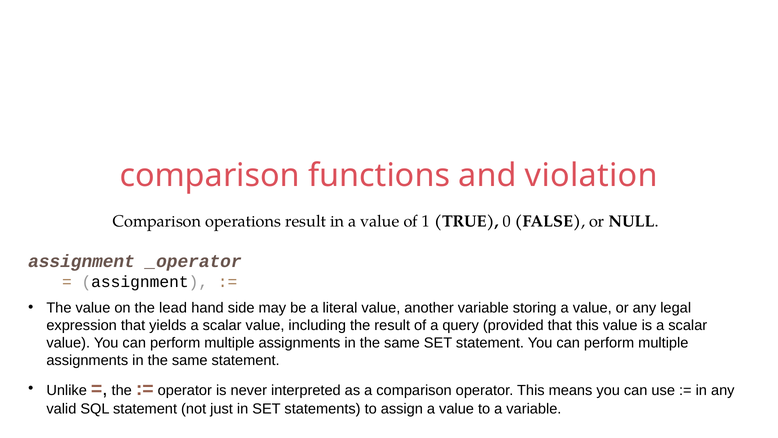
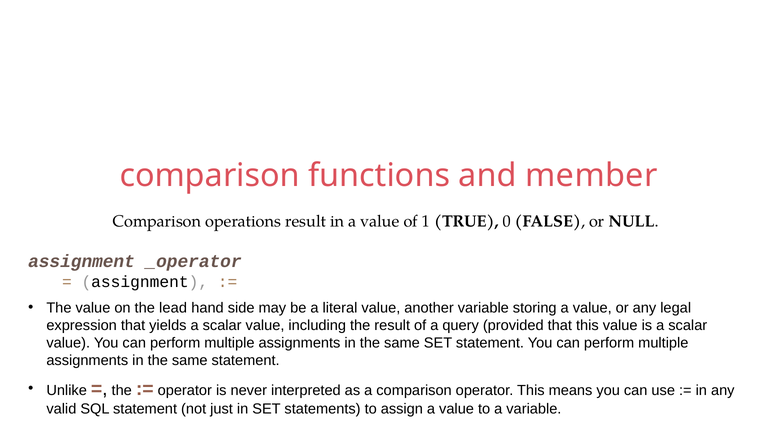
violation: violation -> member
